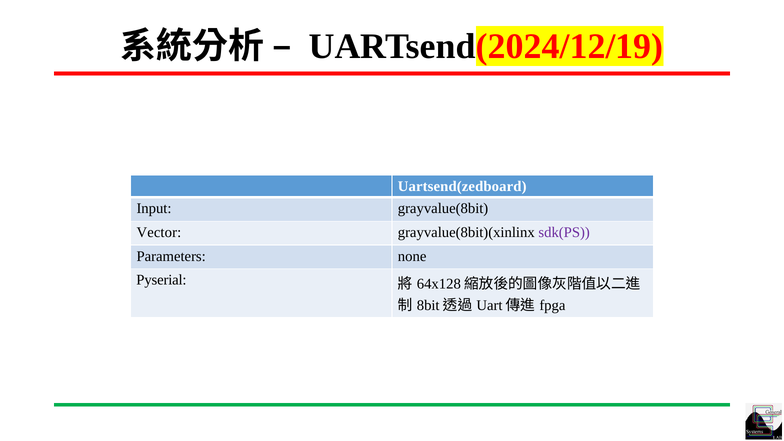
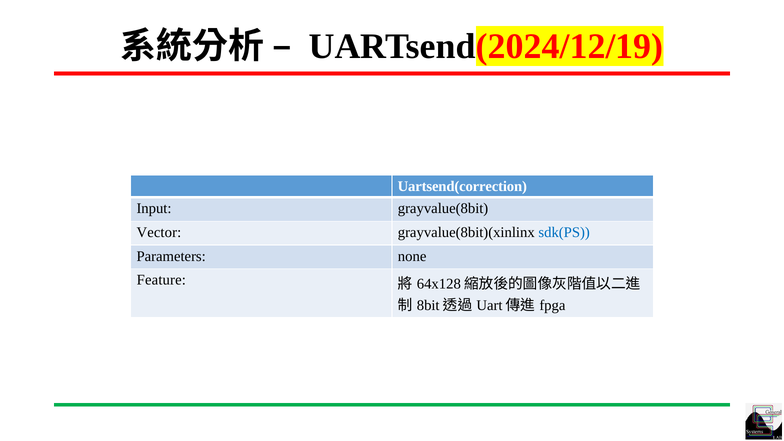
Uartsend(zedboard: Uartsend(zedboard -> Uartsend(correction
sdk(PS colour: purple -> blue
Pyserial: Pyserial -> Feature
